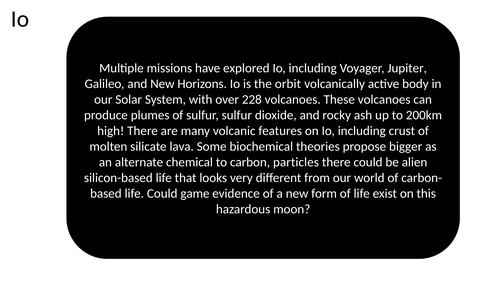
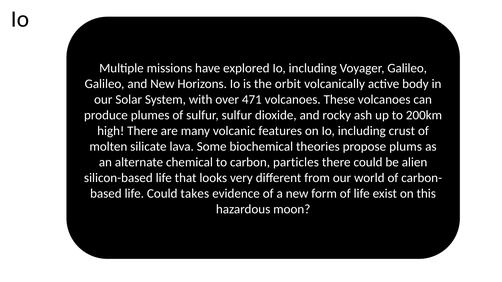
Voyager Jupiter: Jupiter -> Galileo
228: 228 -> 471
bigger: bigger -> plums
game: game -> takes
